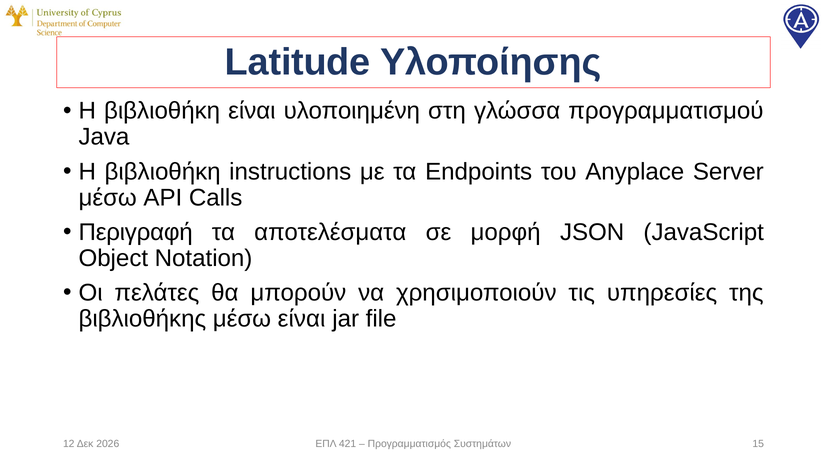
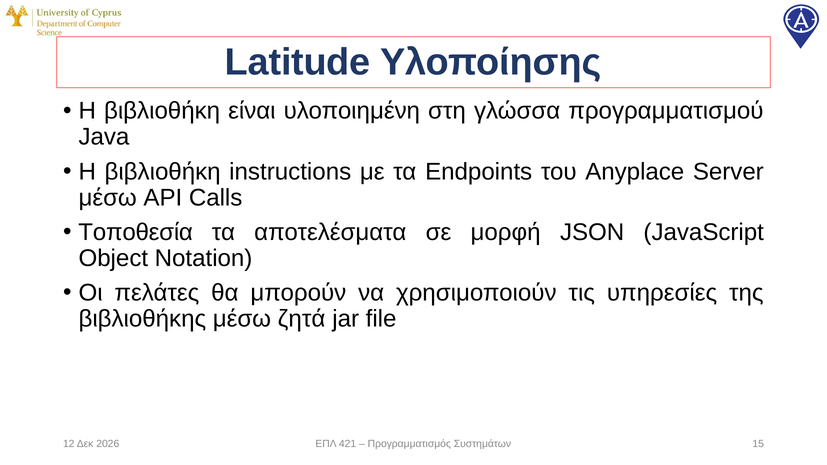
Περιγραφή: Περιγραφή -> Τοποθεσία
μέσω είναι: είναι -> ζητά
